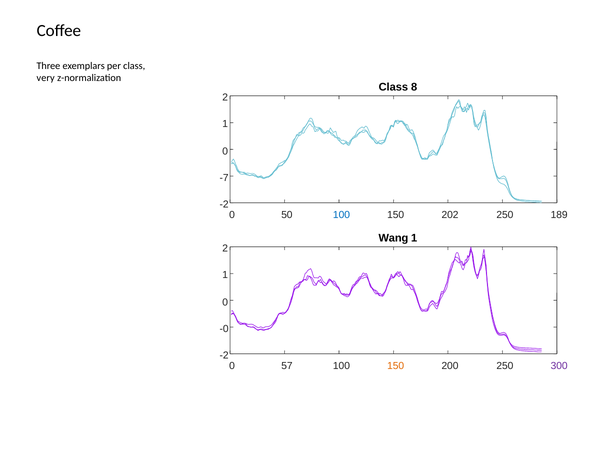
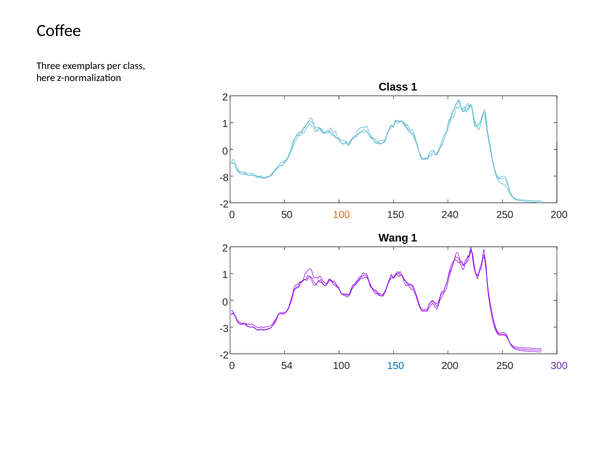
very: very -> here
Class 8: 8 -> 1
-7: -7 -> -8
100 at (341, 215) colour: blue -> orange
202: 202 -> 240
250 189: 189 -> 200
-0: -0 -> -3
57: 57 -> 54
150 at (396, 366) colour: orange -> blue
